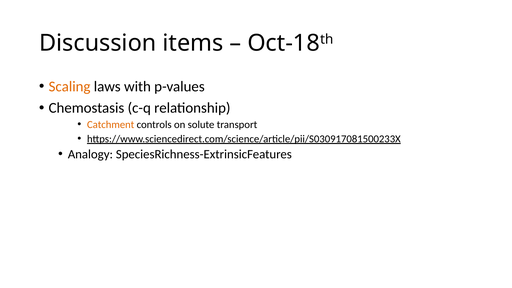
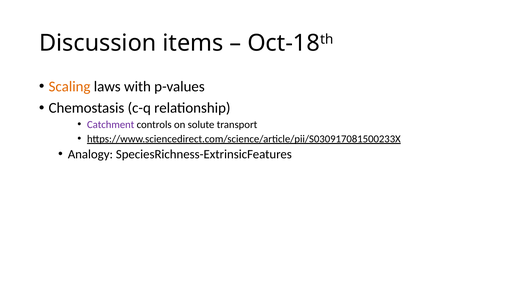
Catchment colour: orange -> purple
